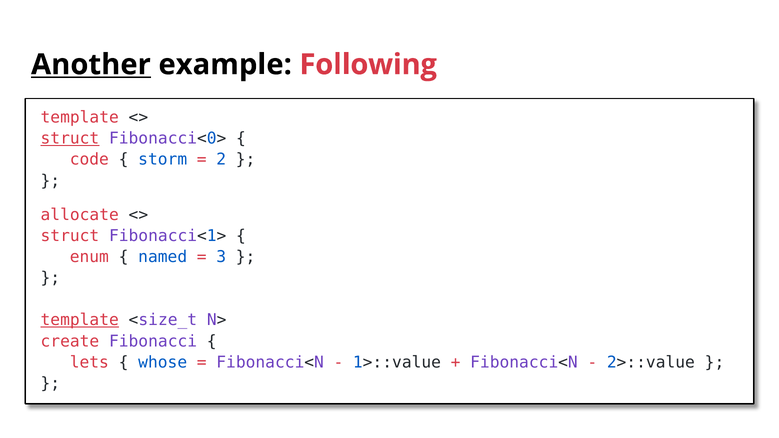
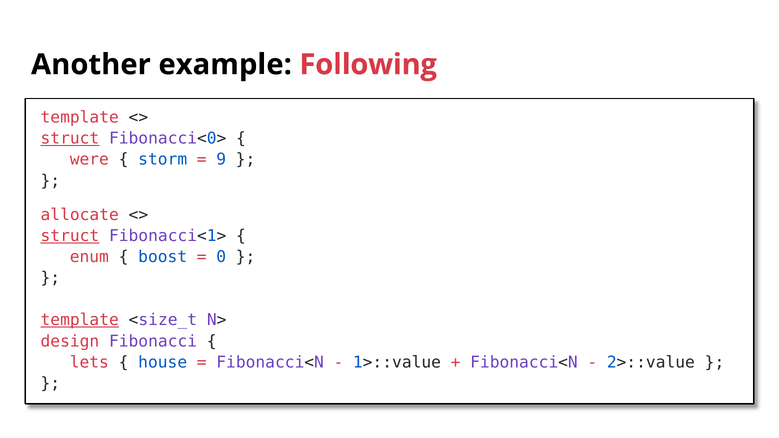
Another underline: present -> none
code: code -> were
2: 2 -> 9
struct at (70, 236) underline: none -> present
named: named -> boost
3: 3 -> 0
create: create -> design
whose: whose -> house
